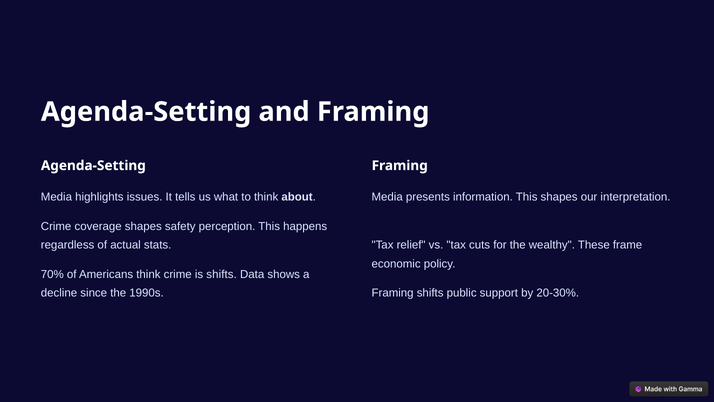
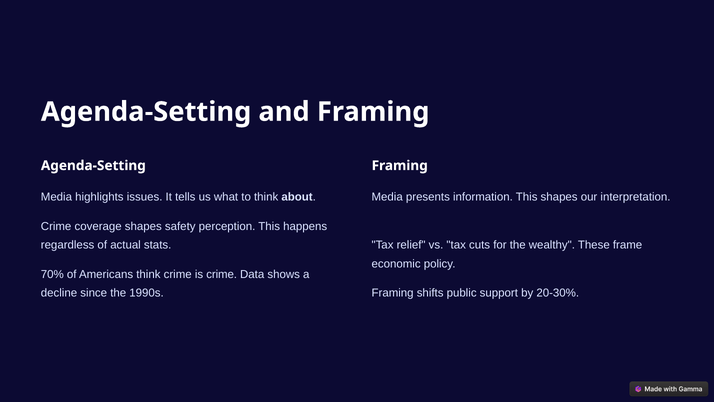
is shifts: shifts -> crime
